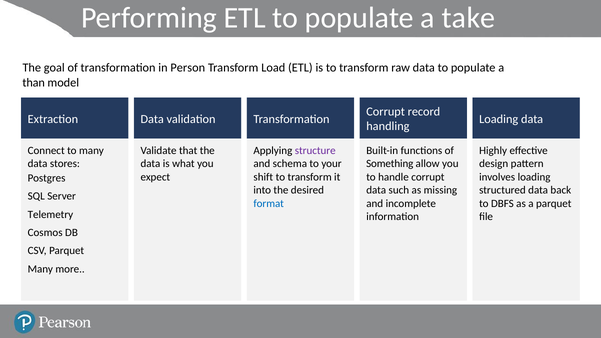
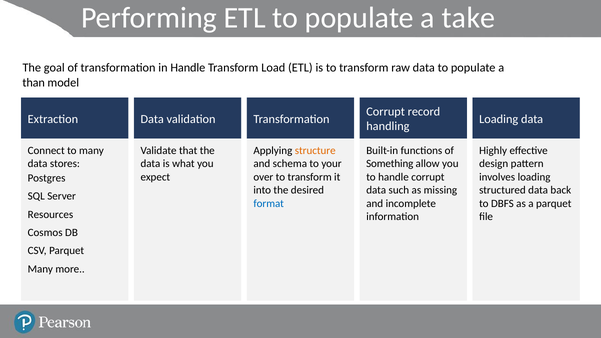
in Person: Person -> Handle
structure colour: purple -> orange
shift: shift -> over
Telemetry: Telemetry -> Resources
